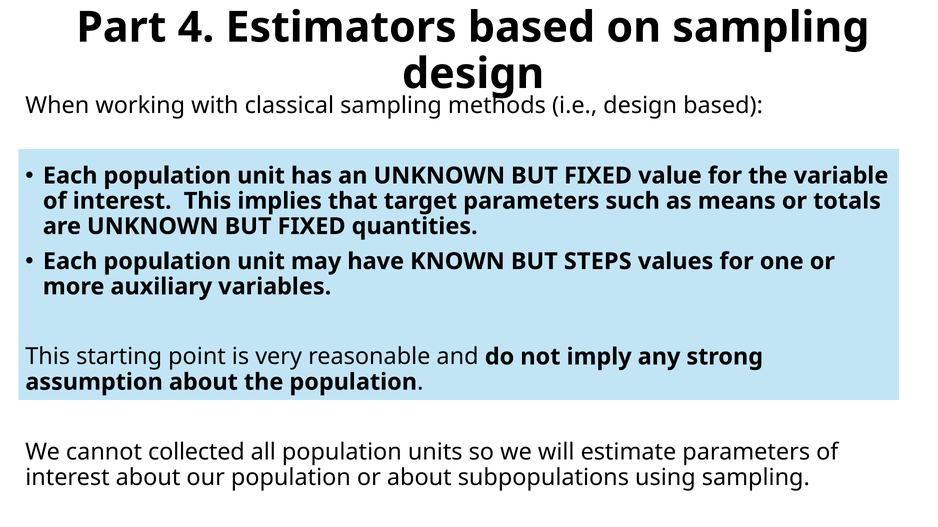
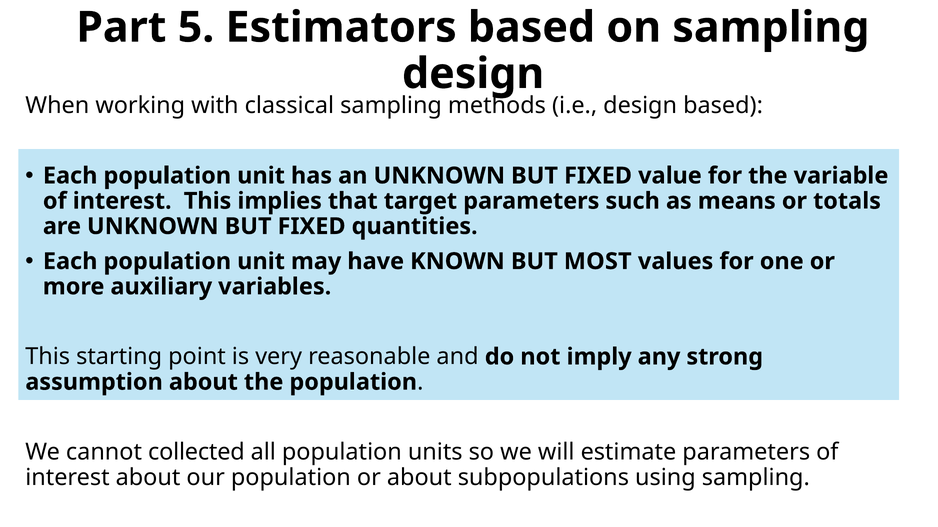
4: 4 -> 5
STEPS: STEPS -> MOST
